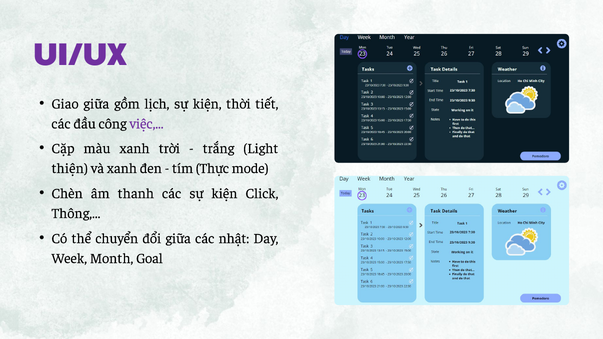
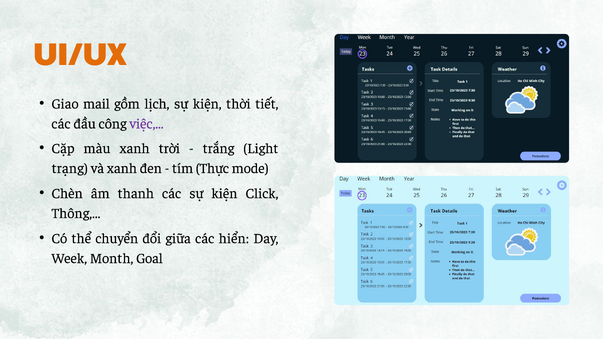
UI/UX colour: purple -> orange
Giao giữa: giữa -> mail
thiện: thiện -> trạng
nhật: nhật -> hiển
